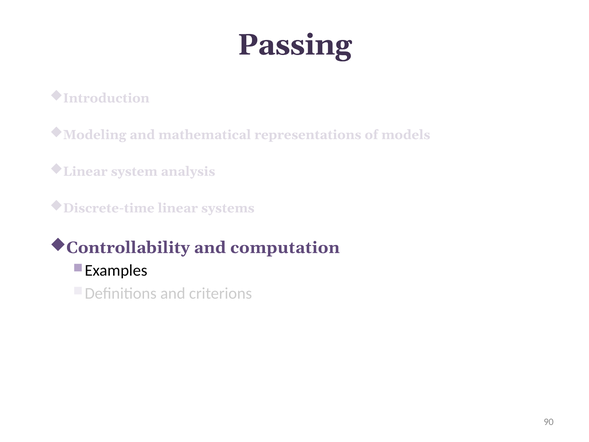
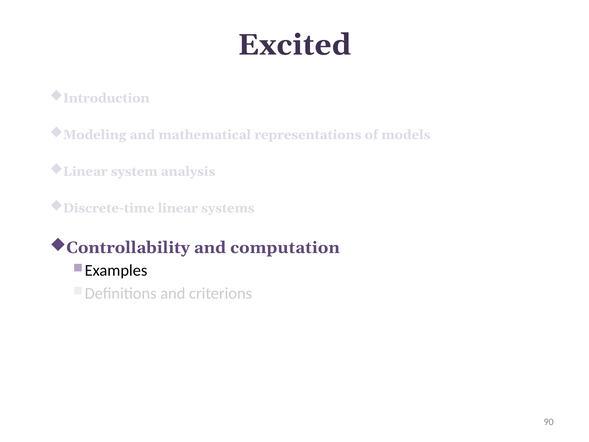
Passing: Passing -> Excited
